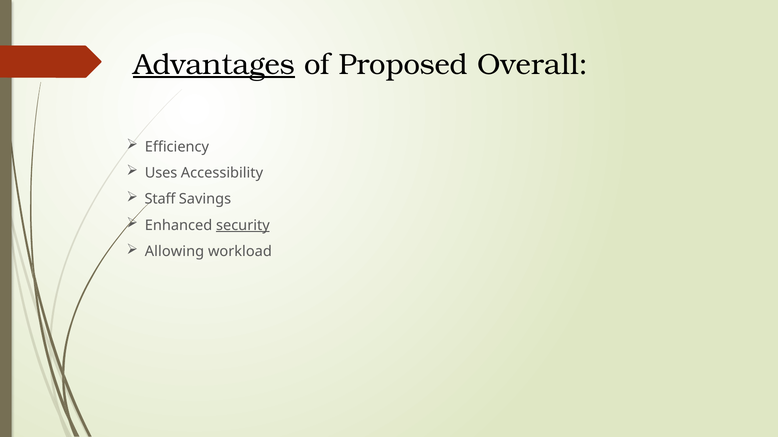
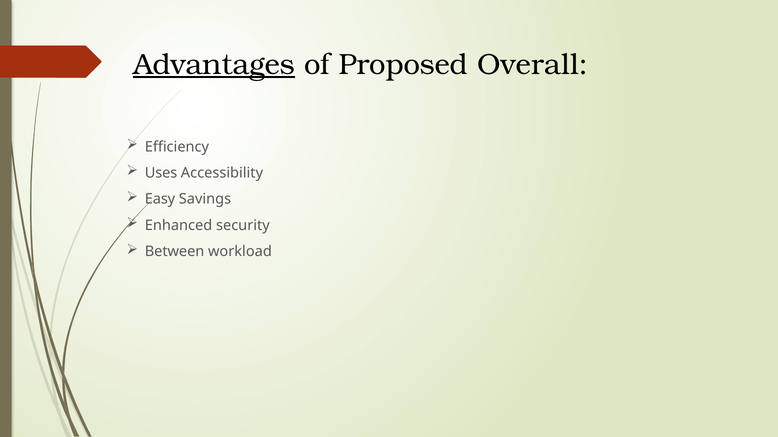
Staff: Staff -> Easy
security underline: present -> none
Allowing: Allowing -> Between
